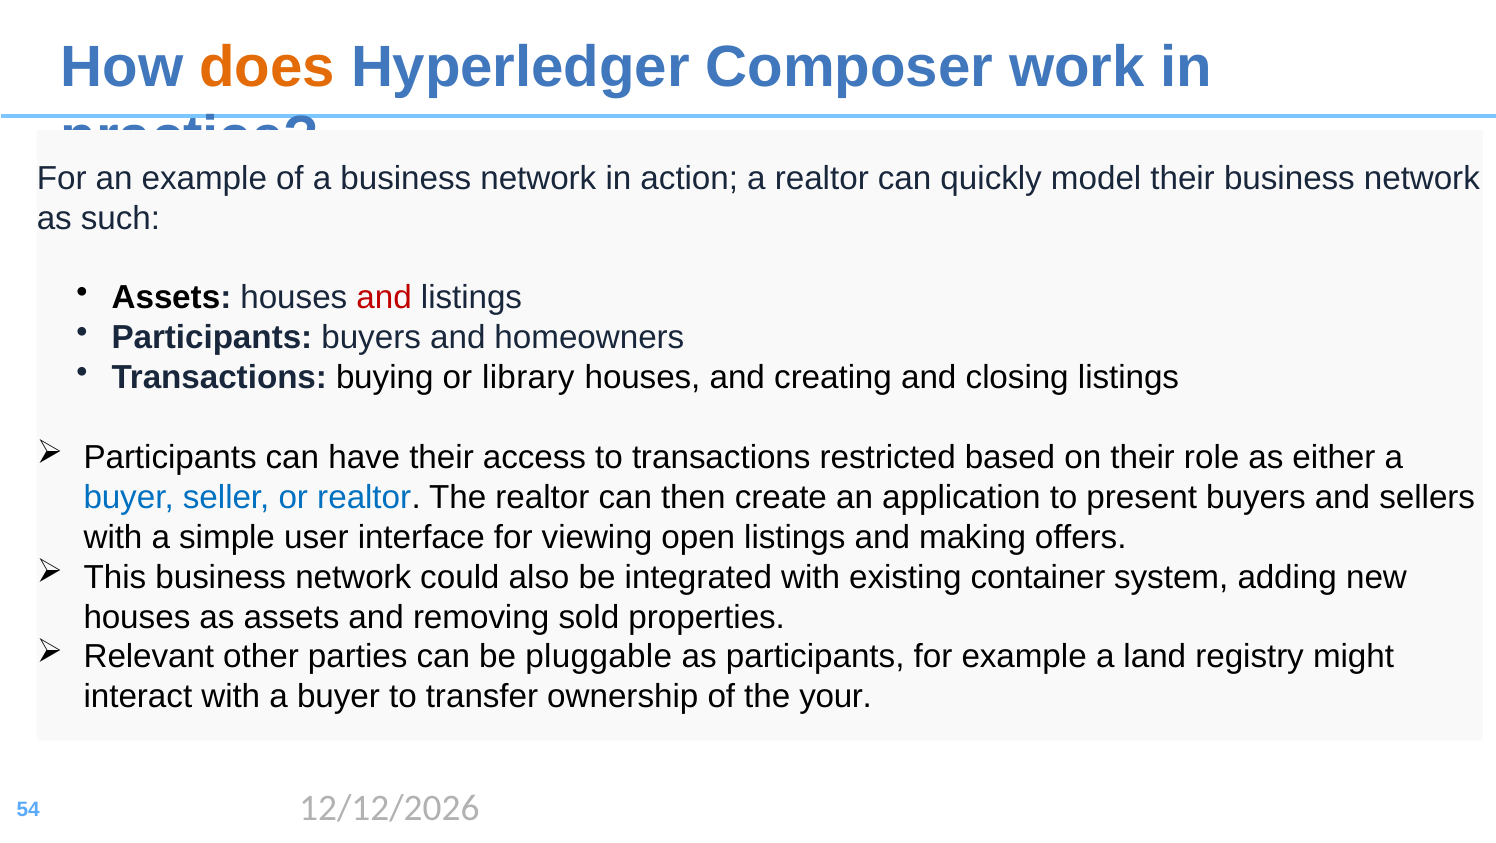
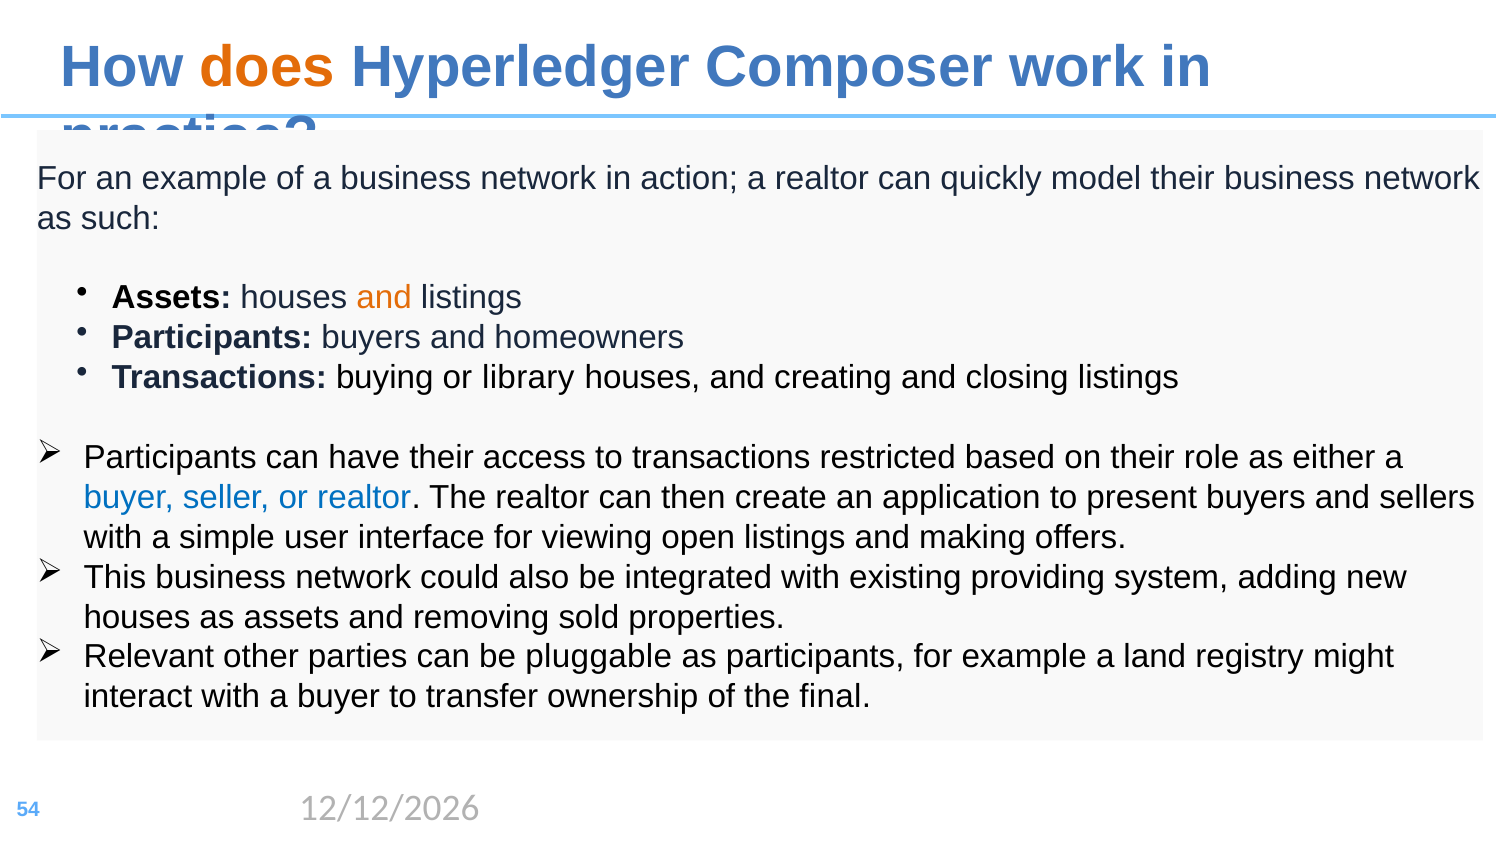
and at (384, 298) colour: red -> orange
container: container -> providing
your: your -> final
